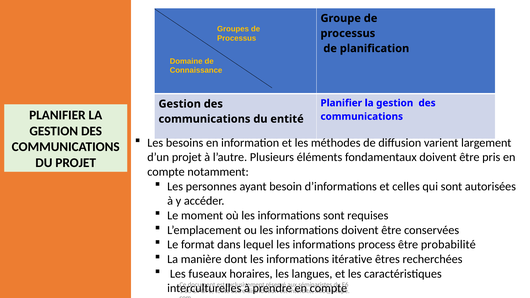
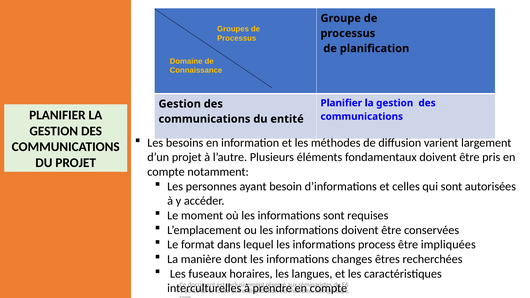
probabilité: probabilité -> impliquées
itérative: itérative -> changes
